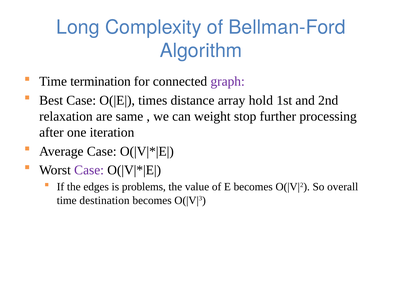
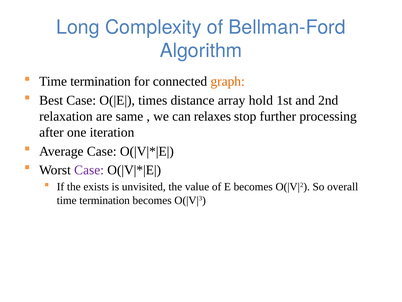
graph colour: purple -> orange
weight: weight -> relaxes
edges: edges -> exists
problems: problems -> unvisited
destination at (105, 200): destination -> termination
